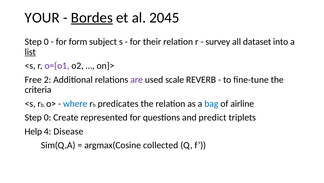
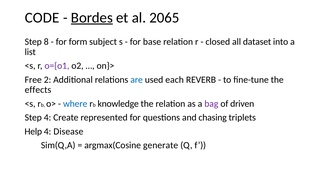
YOUR: YOUR -> CODE
2045: 2045 -> 2065
0 at (46, 41): 0 -> 8
their: their -> base
survey: survey -> closed
list underline: present -> none
are colour: purple -> blue
scale: scale -> each
criteria: criteria -> effects
predicates: predicates -> knowledge
bag colour: blue -> purple
airline: airline -> driven
0 at (48, 117): 0 -> 4
predict: predict -> chasing
collected: collected -> generate
